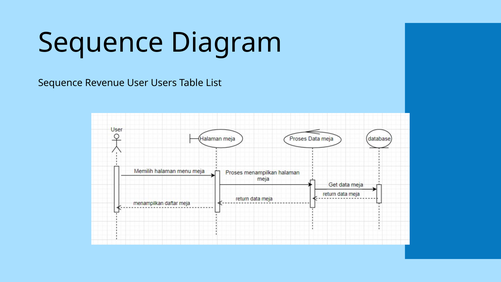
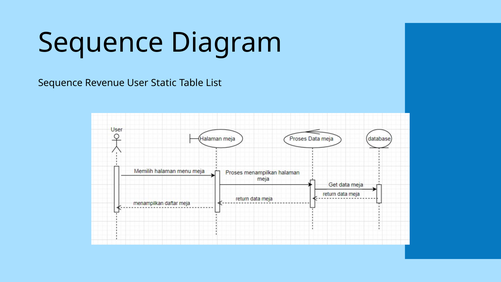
Users: Users -> Static
